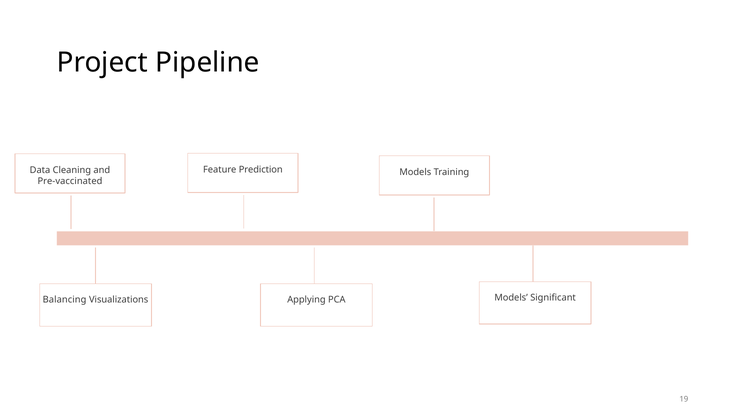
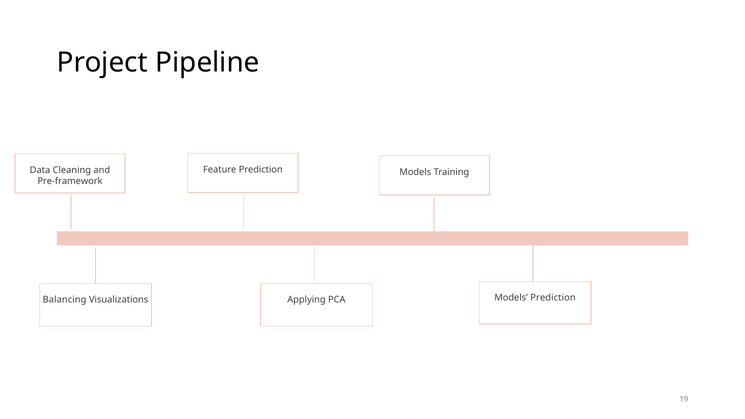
Pre-vaccinated: Pre-vaccinated -> Pre-framework
Models Significant: Significant -> Prediction
